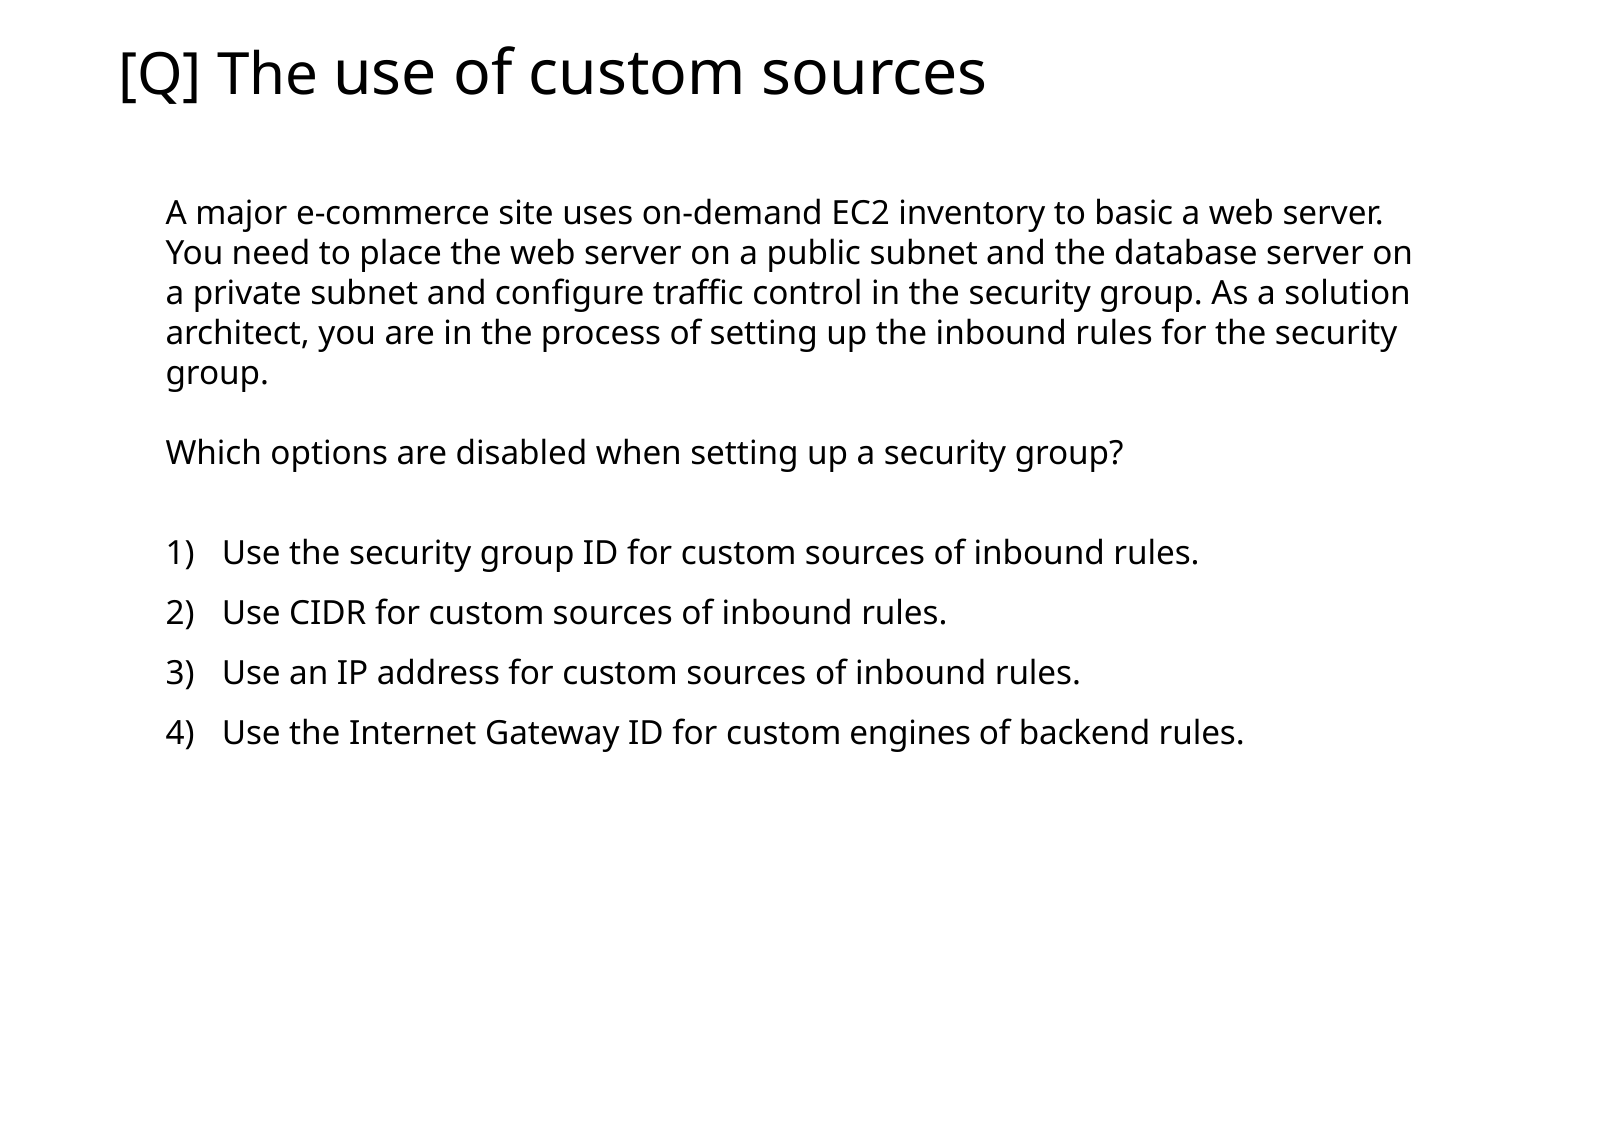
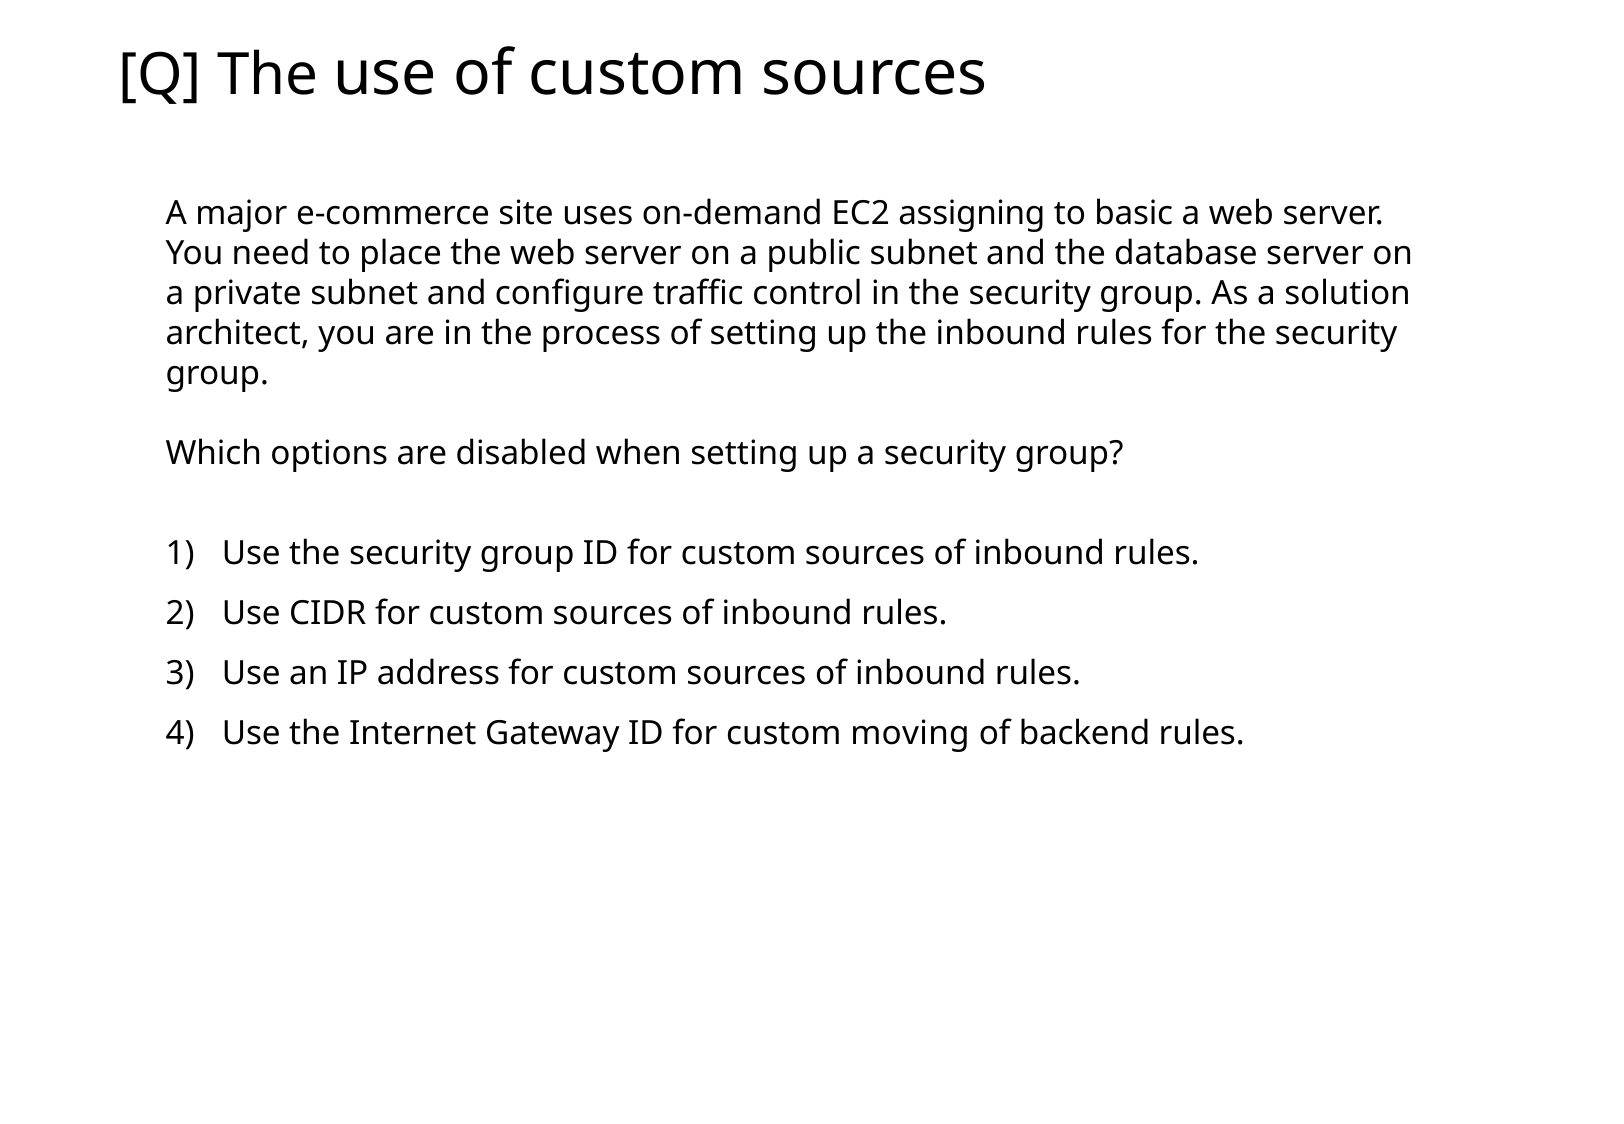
inventory: inventory -> assigning
engines: engines -> moving
